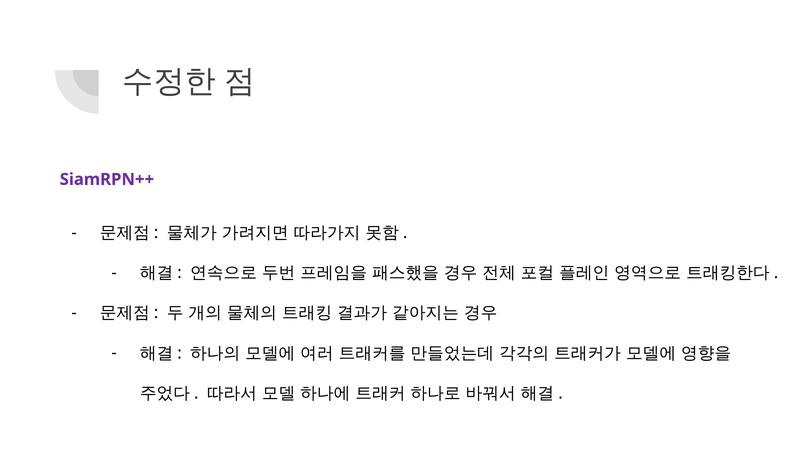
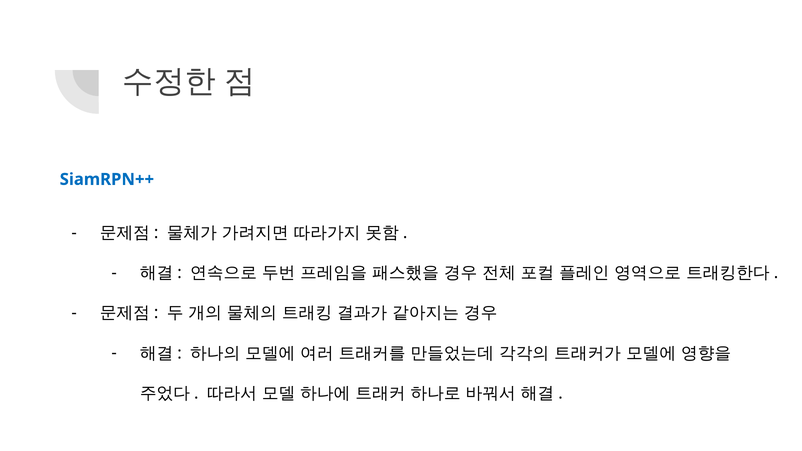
SiamRPN++ colour: purple -> blue
